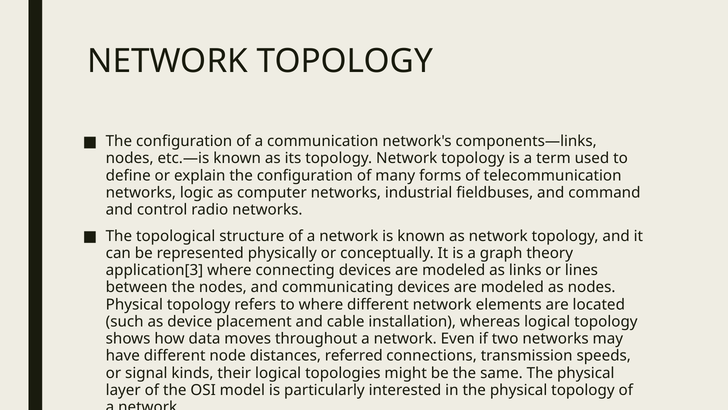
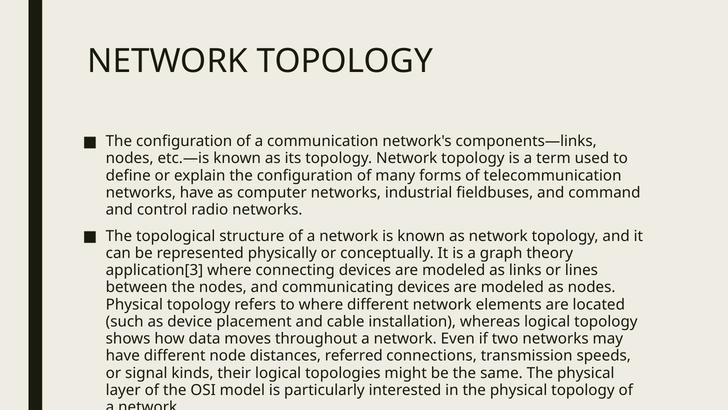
networks logic: logic -> have
